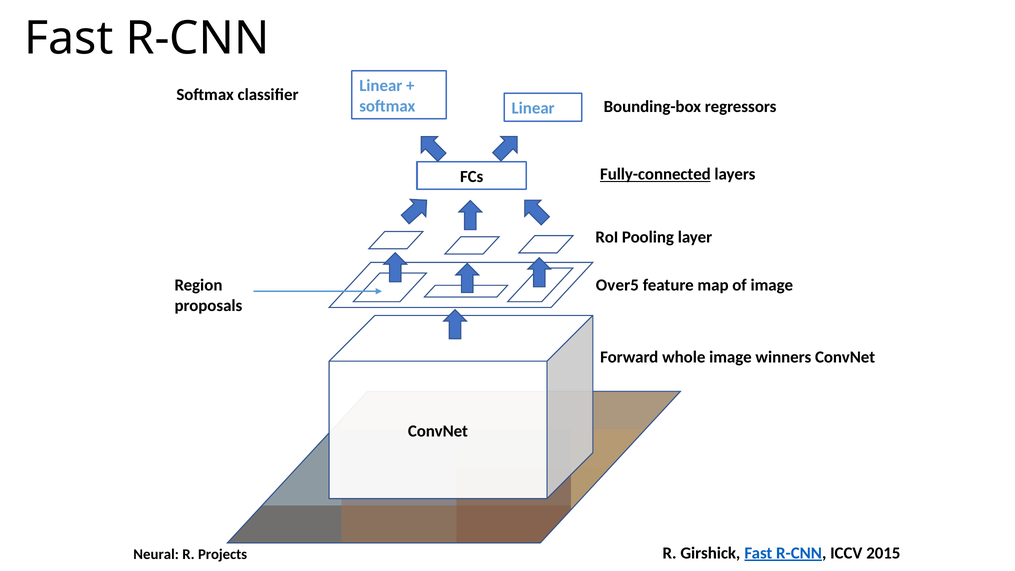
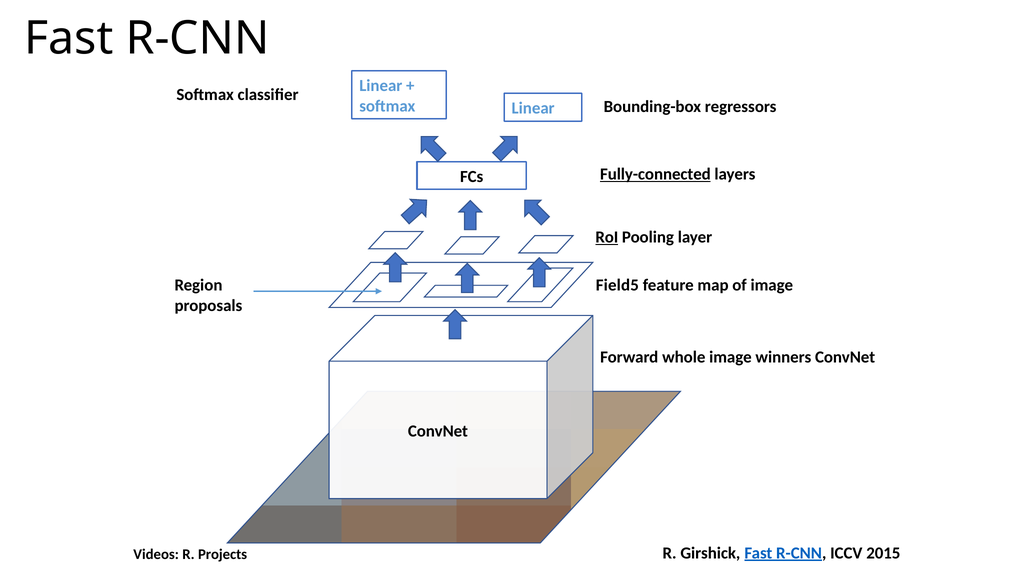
RoI underline: none -> present
Over5: Over5 -> Field5
Neural: Neural -> Videos
